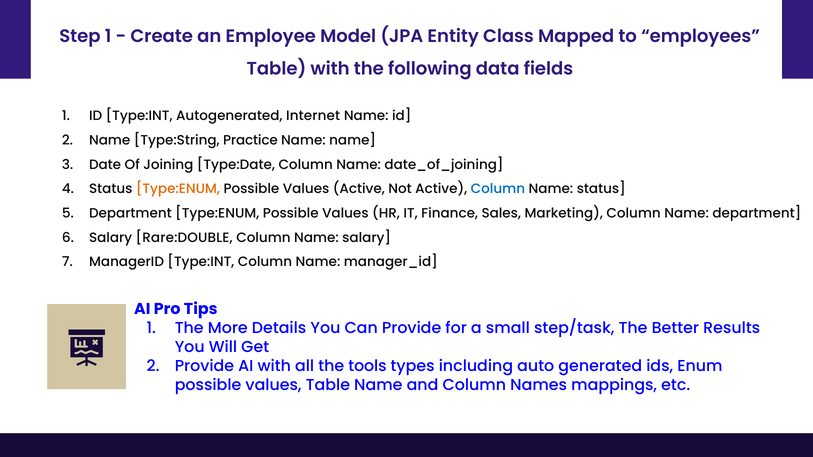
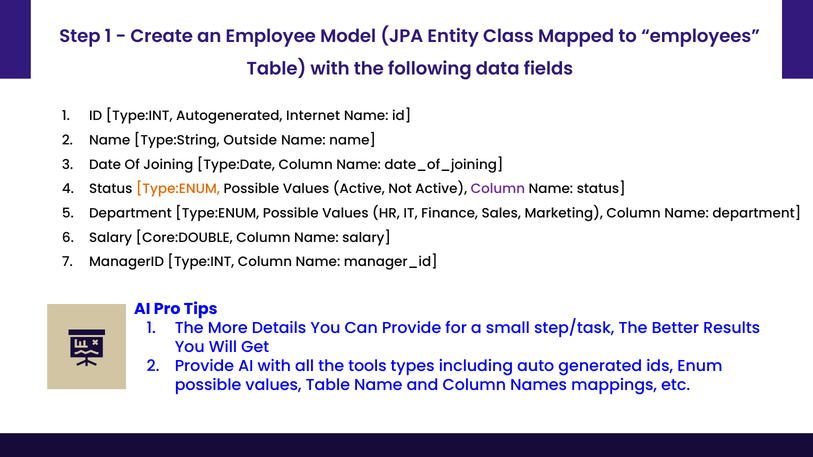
Practice: Practice -> Outside
Column at (498, 189) colour: blue -> purple
Rare:DOUBLE: Rare:DOUBLE -> Core:DOUBLE
